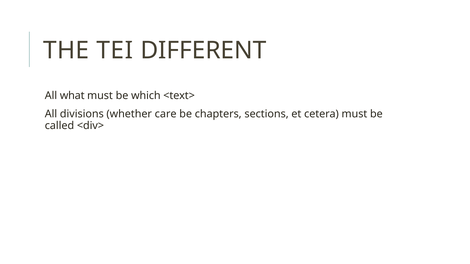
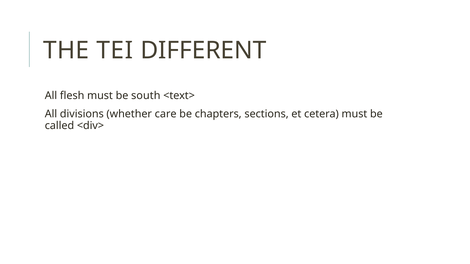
what: what -> flesh
which: which -> south
